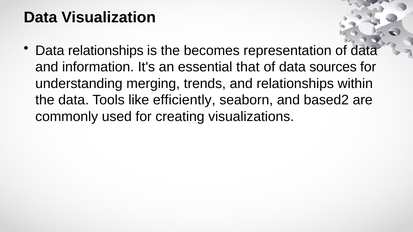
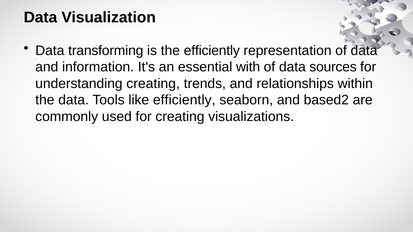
Data relationships: relationships -> transforming
the becomes: becomes -> efficiently
that: that -> with
understanding merging: merging -> creating
